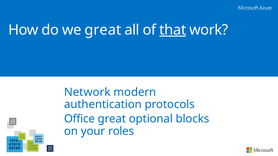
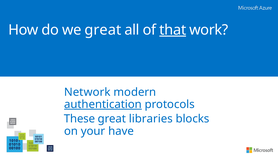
authentication underline: none -> present
Office: Office -> These
optional: optional -> libraries
roles: roles -> have
